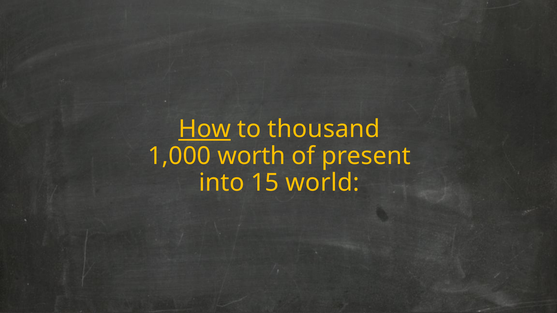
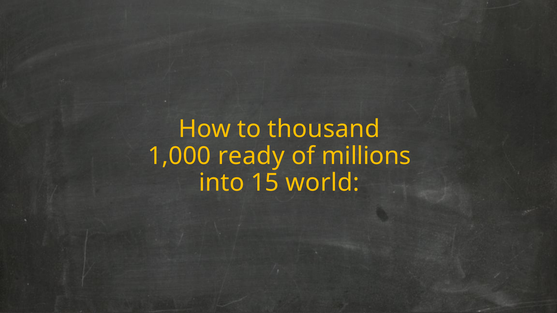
How underline: present -> none
worth: worth -> ready
present: present -> millions
